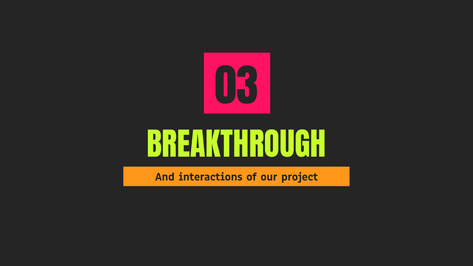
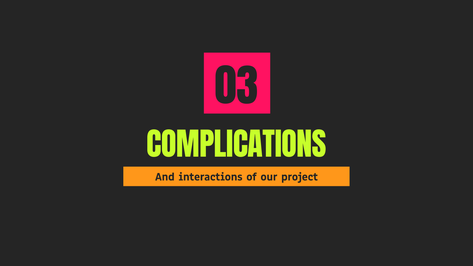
BREAKTHROUGH: BREAKTHROUGH -> COMPLICATIONS
